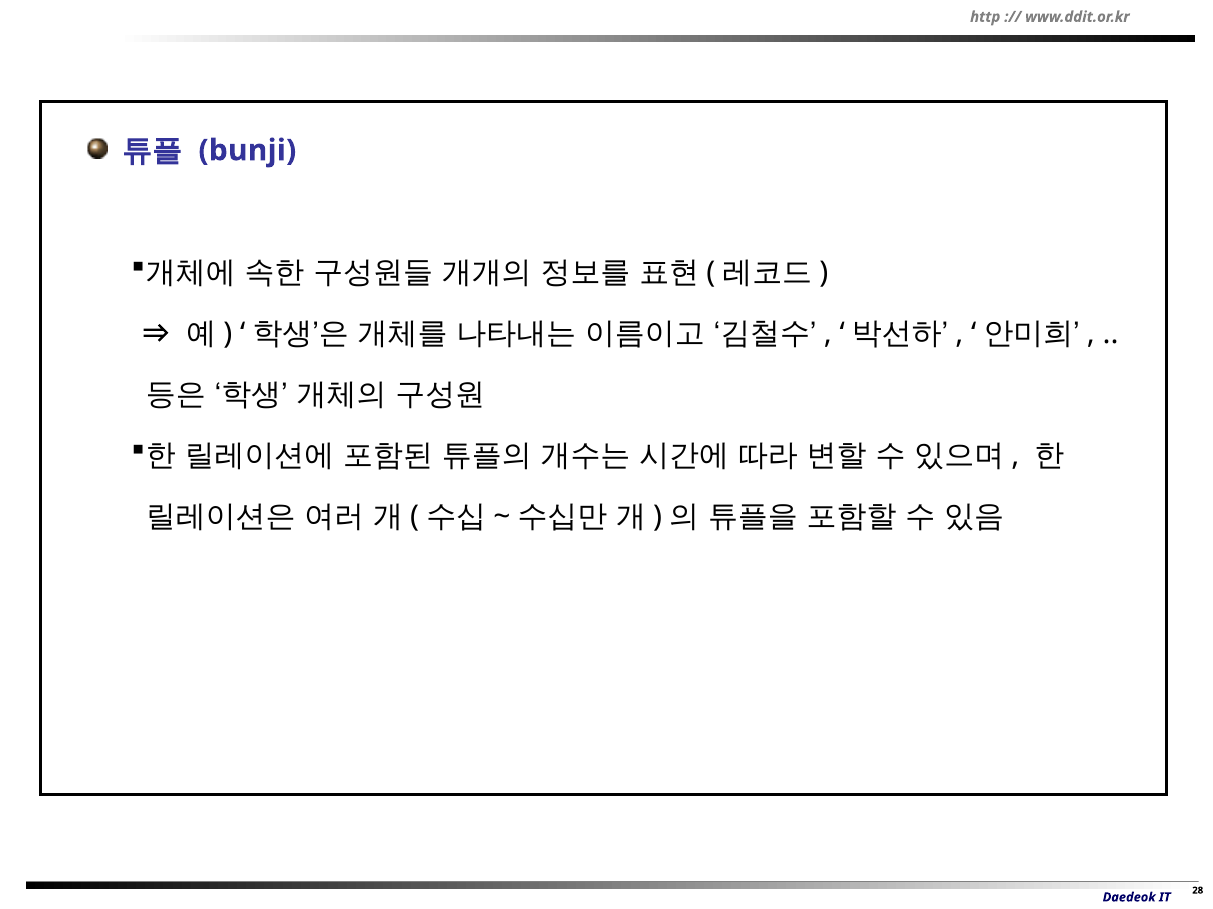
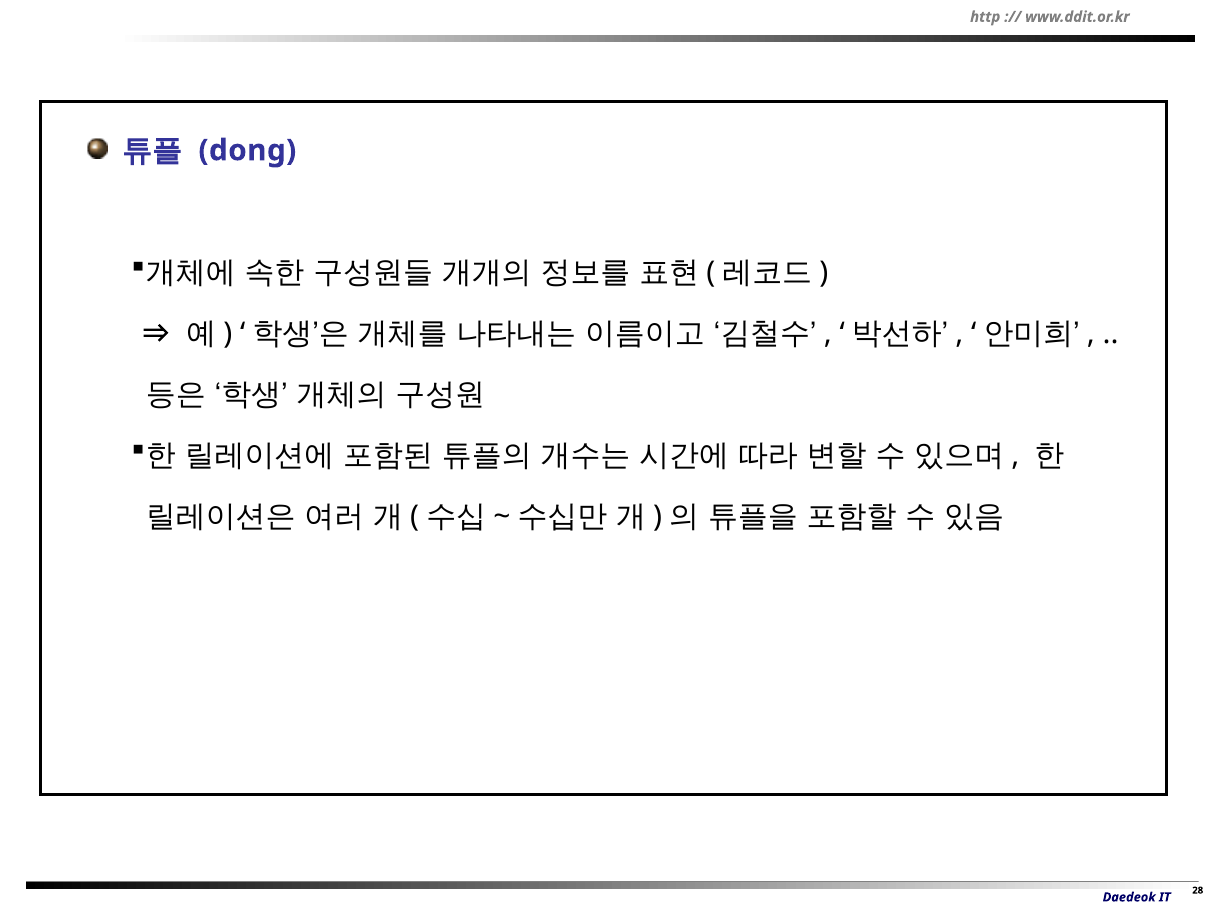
bunji: bunji -> dong
